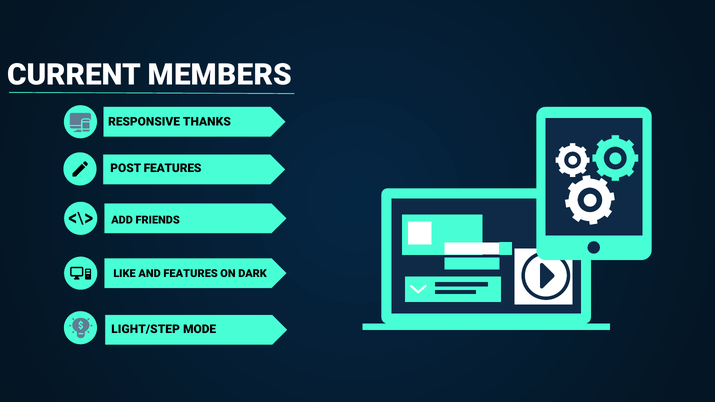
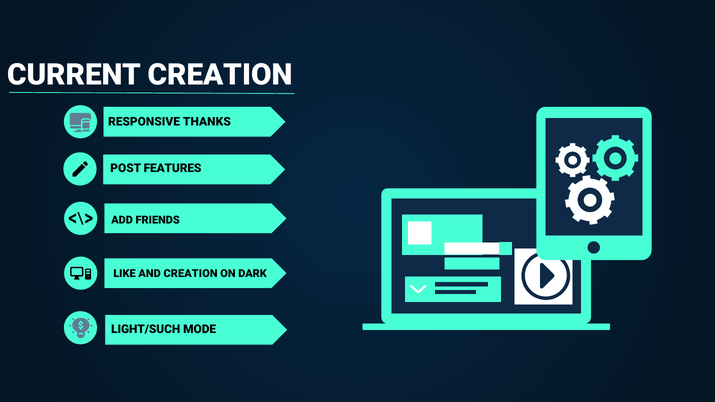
CURRENT MEMBERS: MEMBERS -> CREATION
AND FEATURES: FEATURES -> CREATION
LIGHT/STEP: LIGHT/STEP -> LIGHT/SUCH
